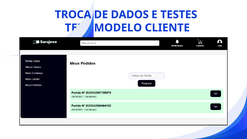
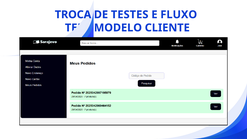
DADOS: DADOS -> TESTES
TESTES: TESTES -> FLUXO
